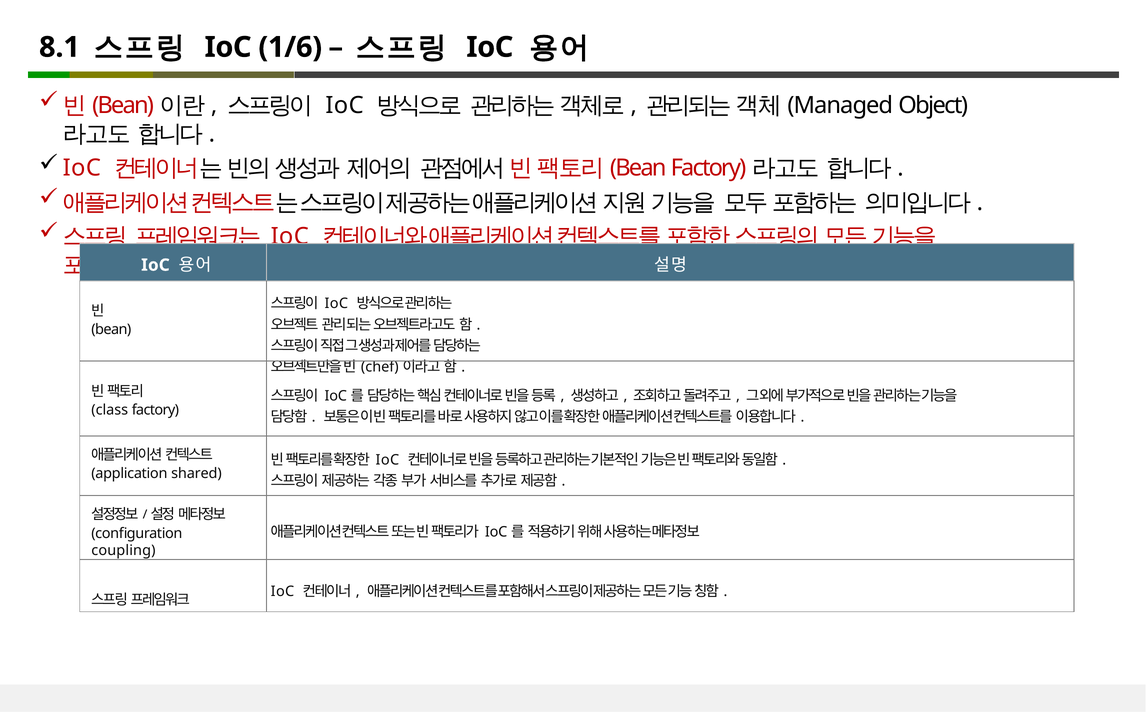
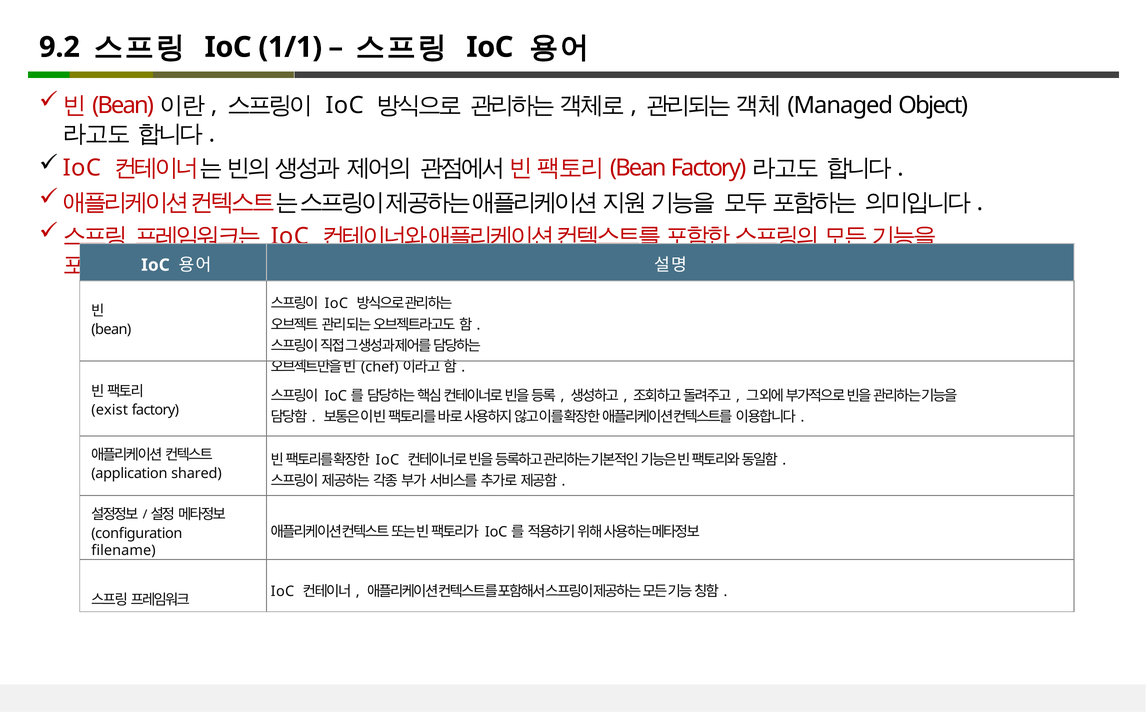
8.1: 8.1 -> 9.2
1/6: 1/6 -> 1/1
class: class -> exist
coupling: coupling -> filename
